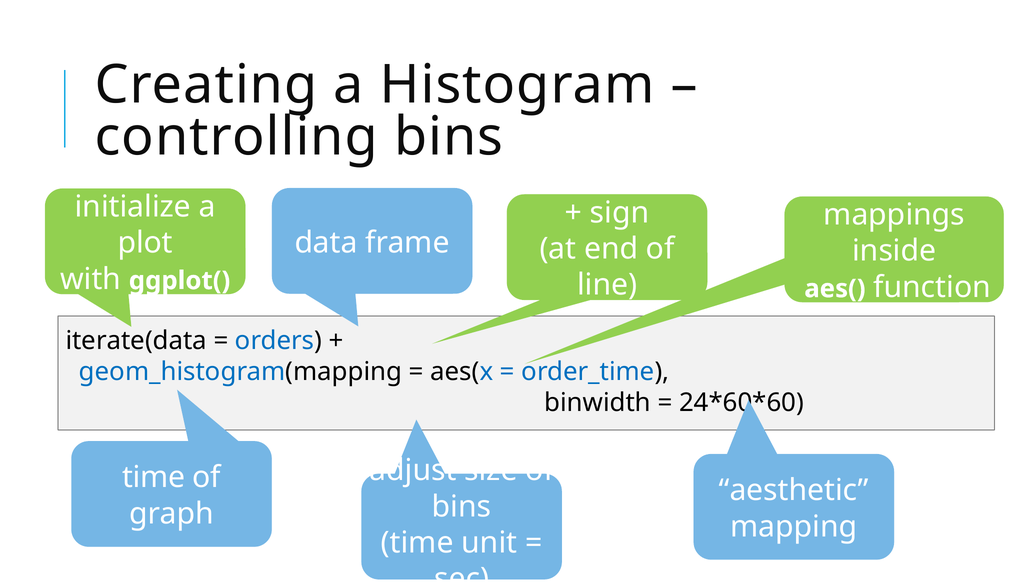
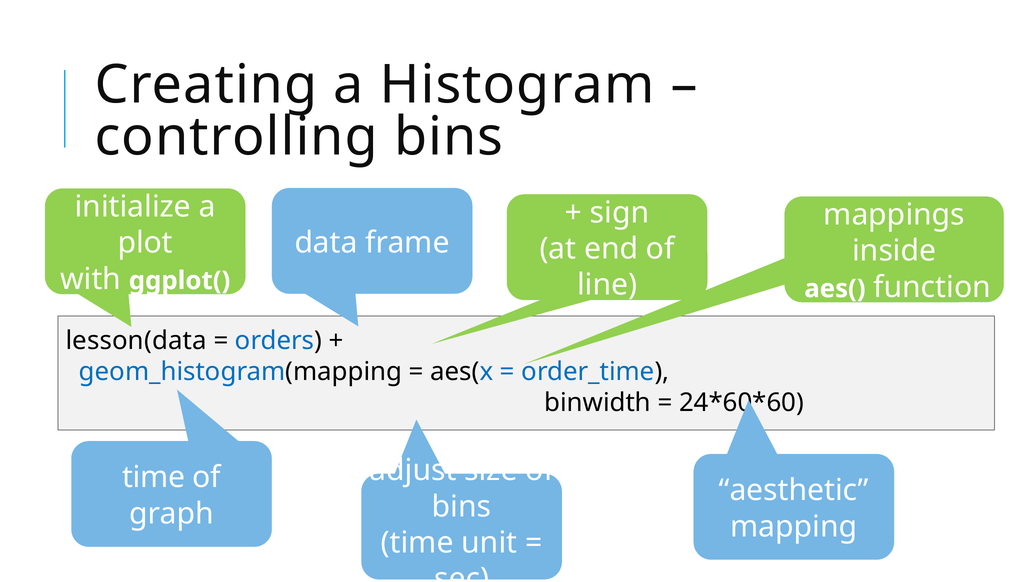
iterate(data: iterate(data -> lesson(data
